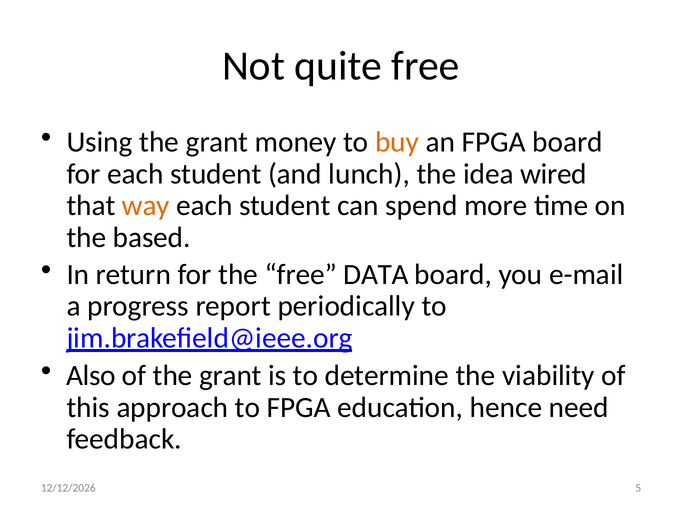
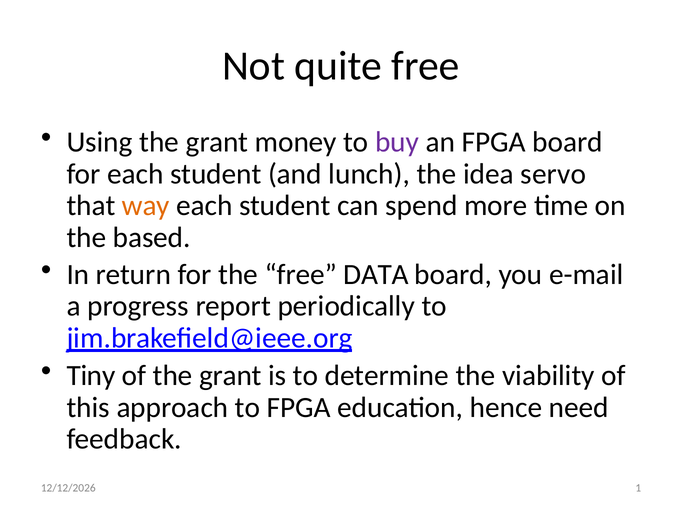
buy colour: orange -> purple
wired: wired -> servo
Also: Also -> Tiny
5: 5 -> 1
